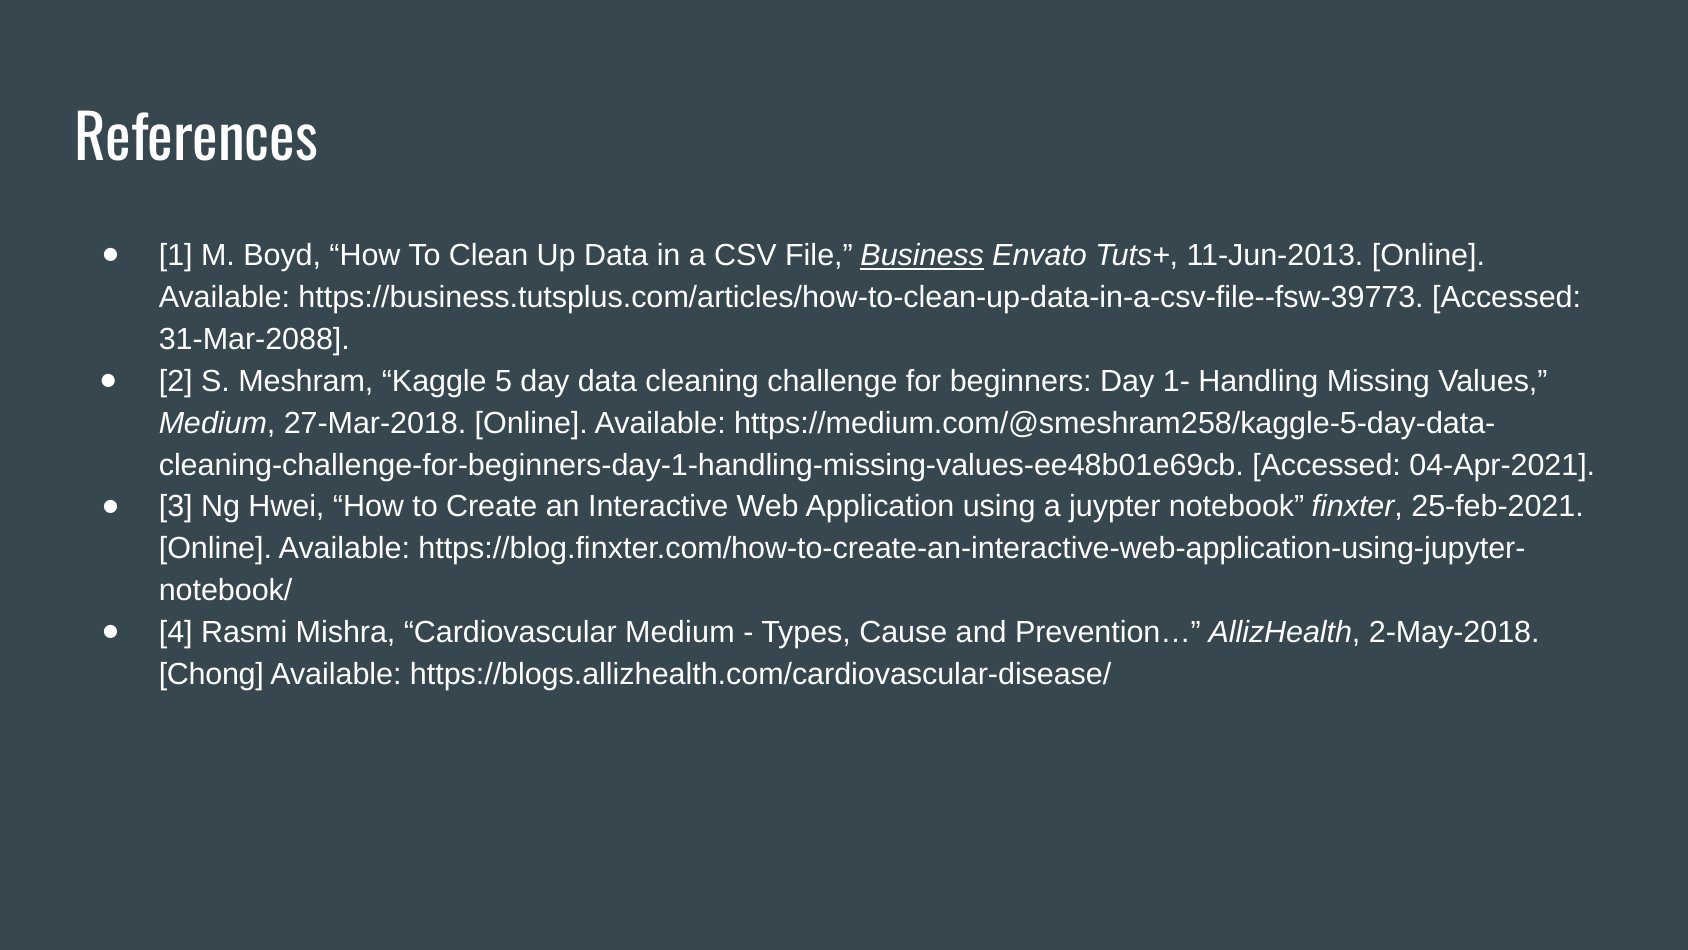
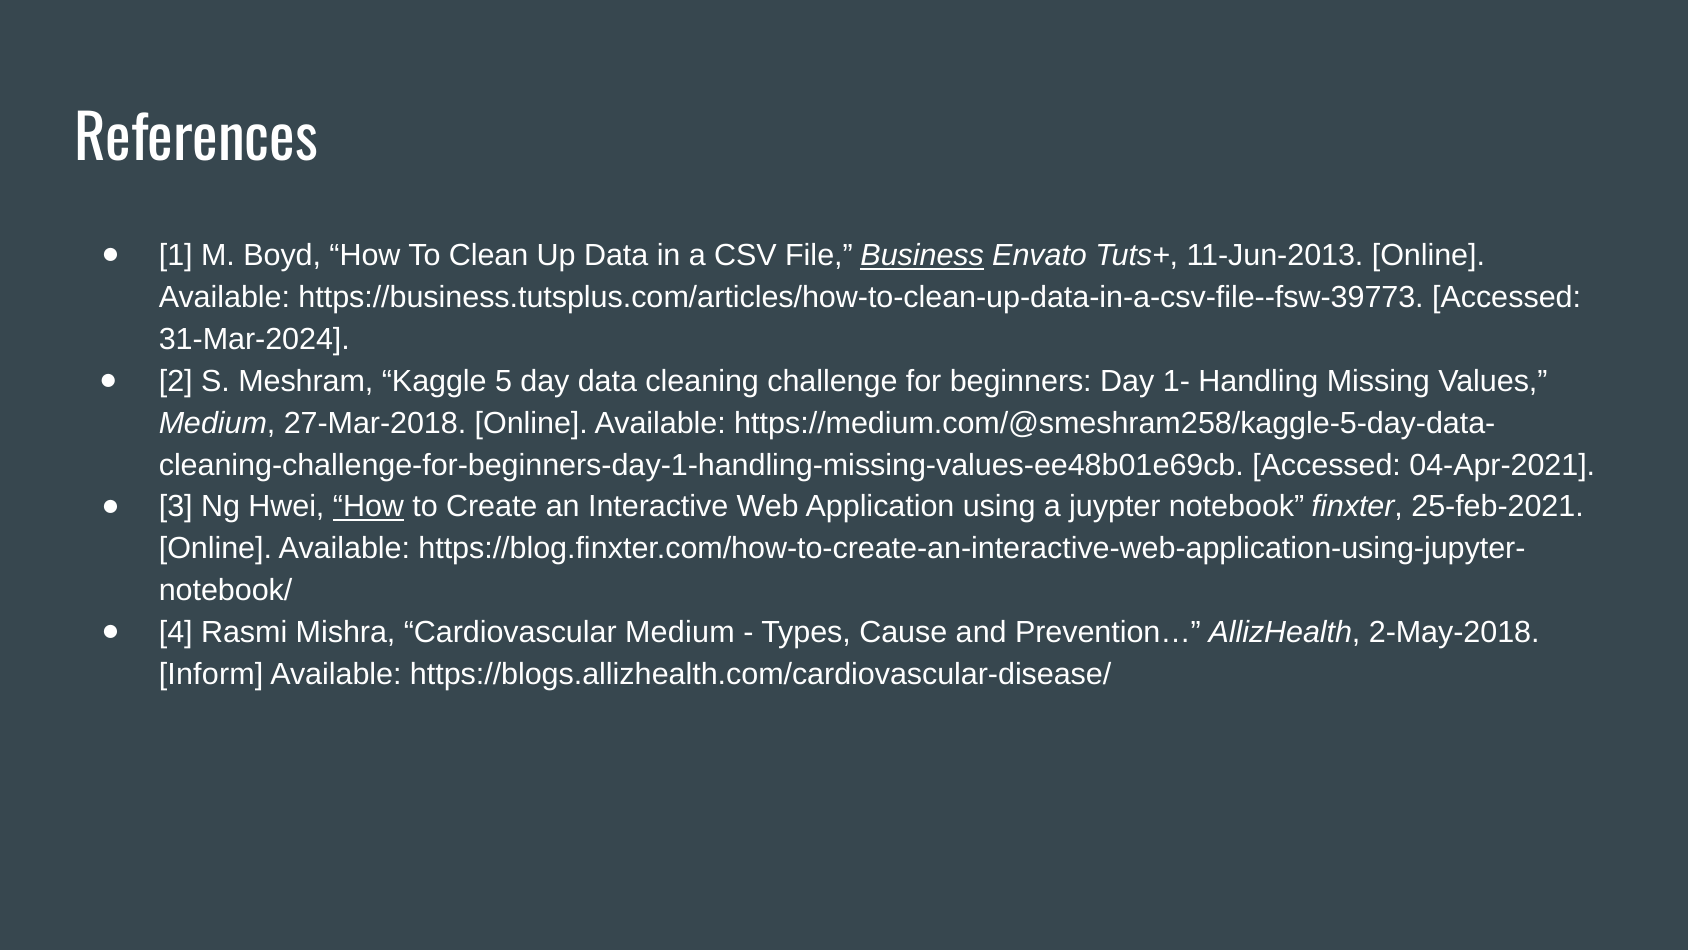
31-Mar-2088: 31-Mar-2088 -> 31-Mar-2024
How at (368, 507) underline: none -> present
Chong: Chong -> Inform
